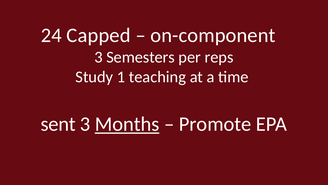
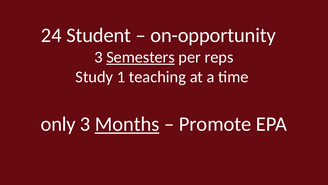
Capped: Capped -> Student
on-component: on-component -> on-opportunity
Semesters underline: none -> present
sent: sent -> only
